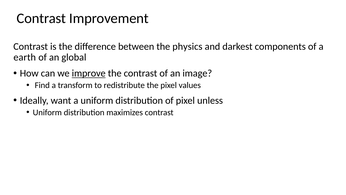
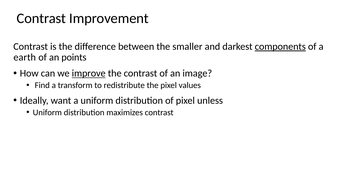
physics: physics -> smaller
components underline: none -> present
global: global -> points
